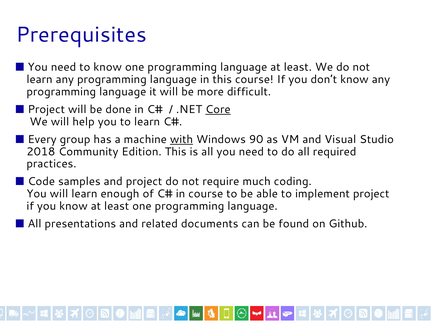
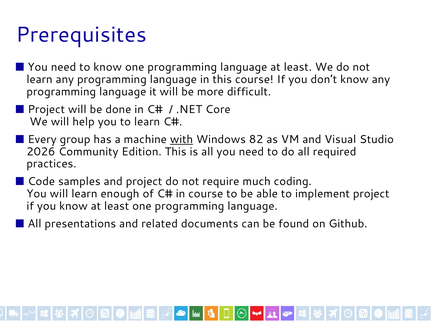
Core underline: present -> none
90: 90 -> 82
2018: 2018 -> 2026
